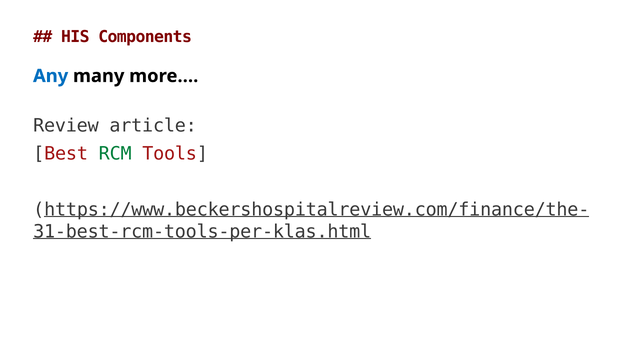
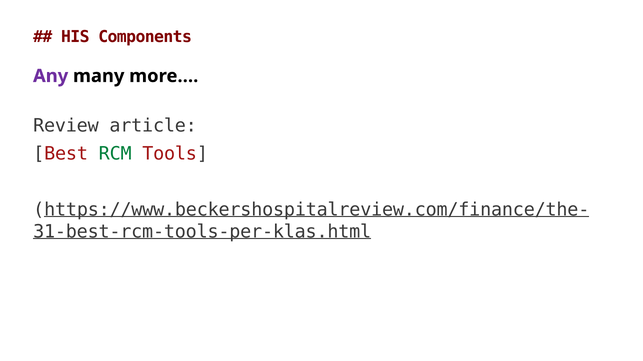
Any colour: blue -> purple
